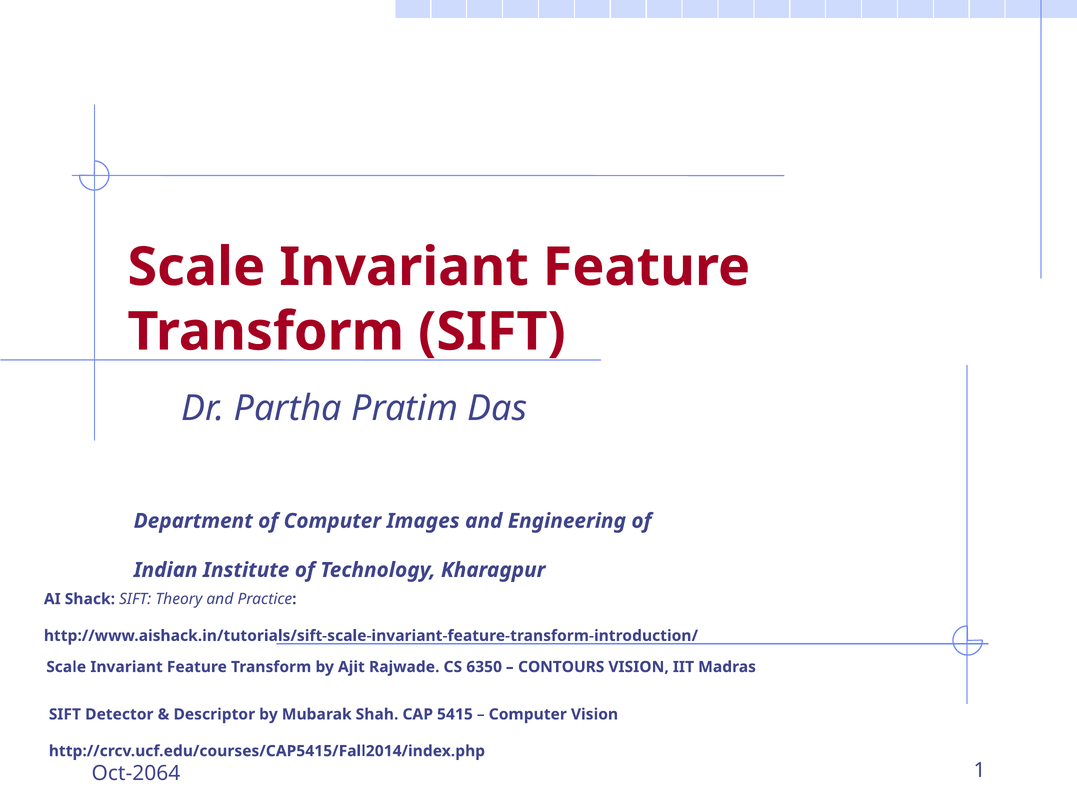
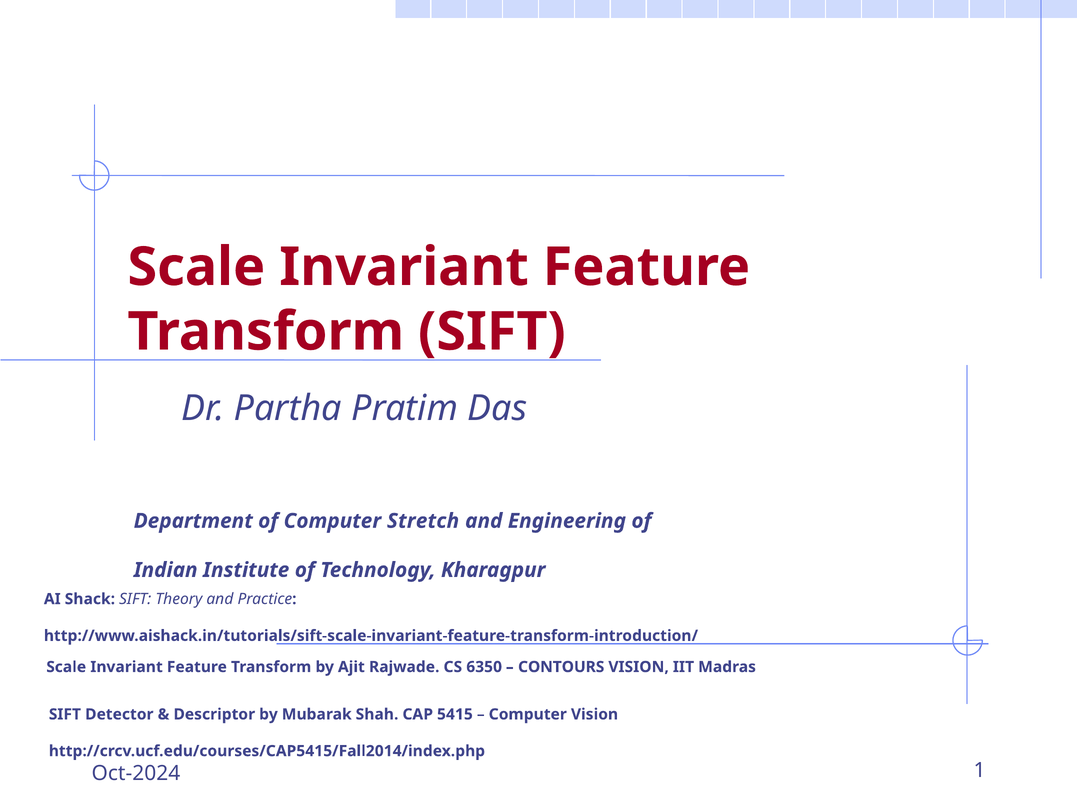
Images: Images -> Stretch
Oct-2064: Oct-2064 -> Oct-2024
